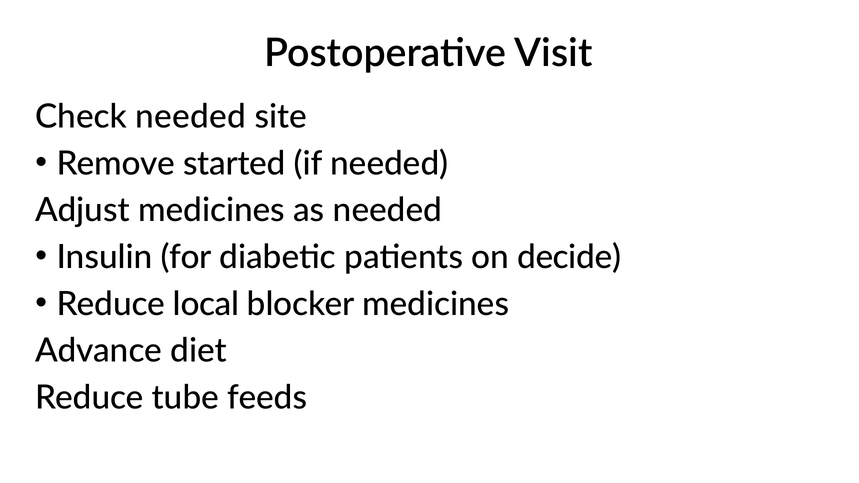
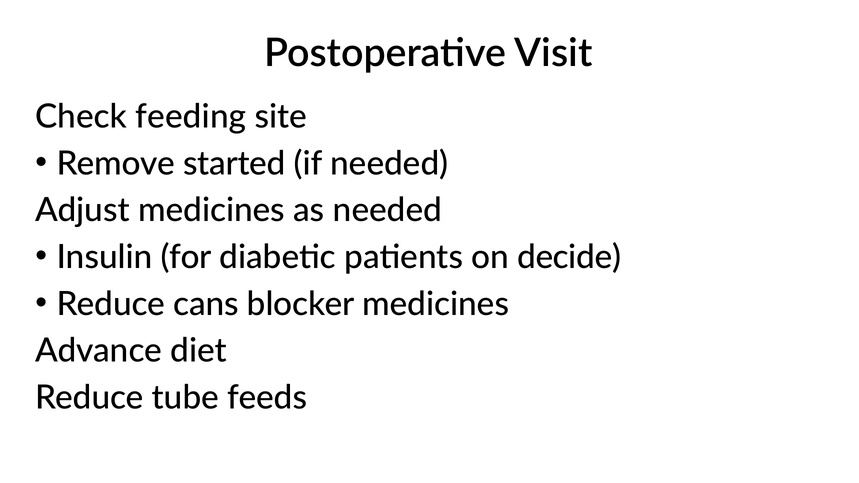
Check needed: needed -> feeding
local: local -> cans
